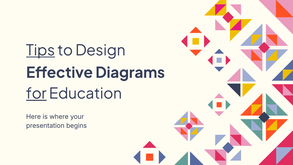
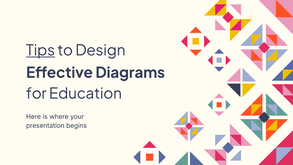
for underline: present -> none
